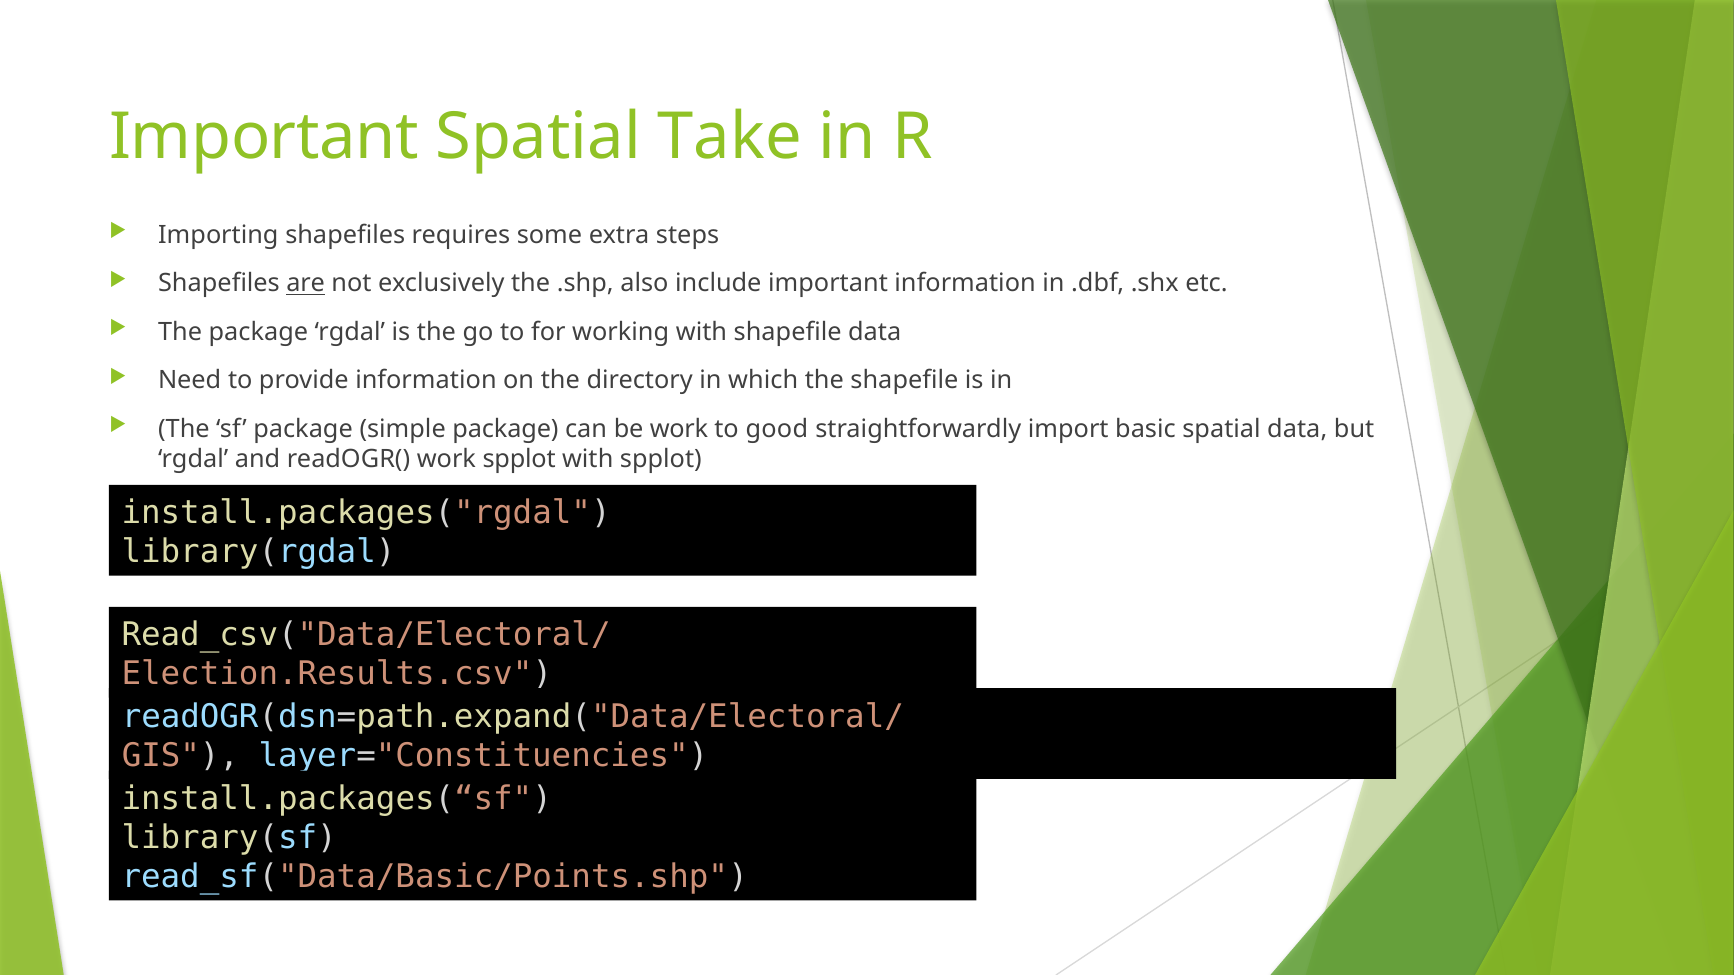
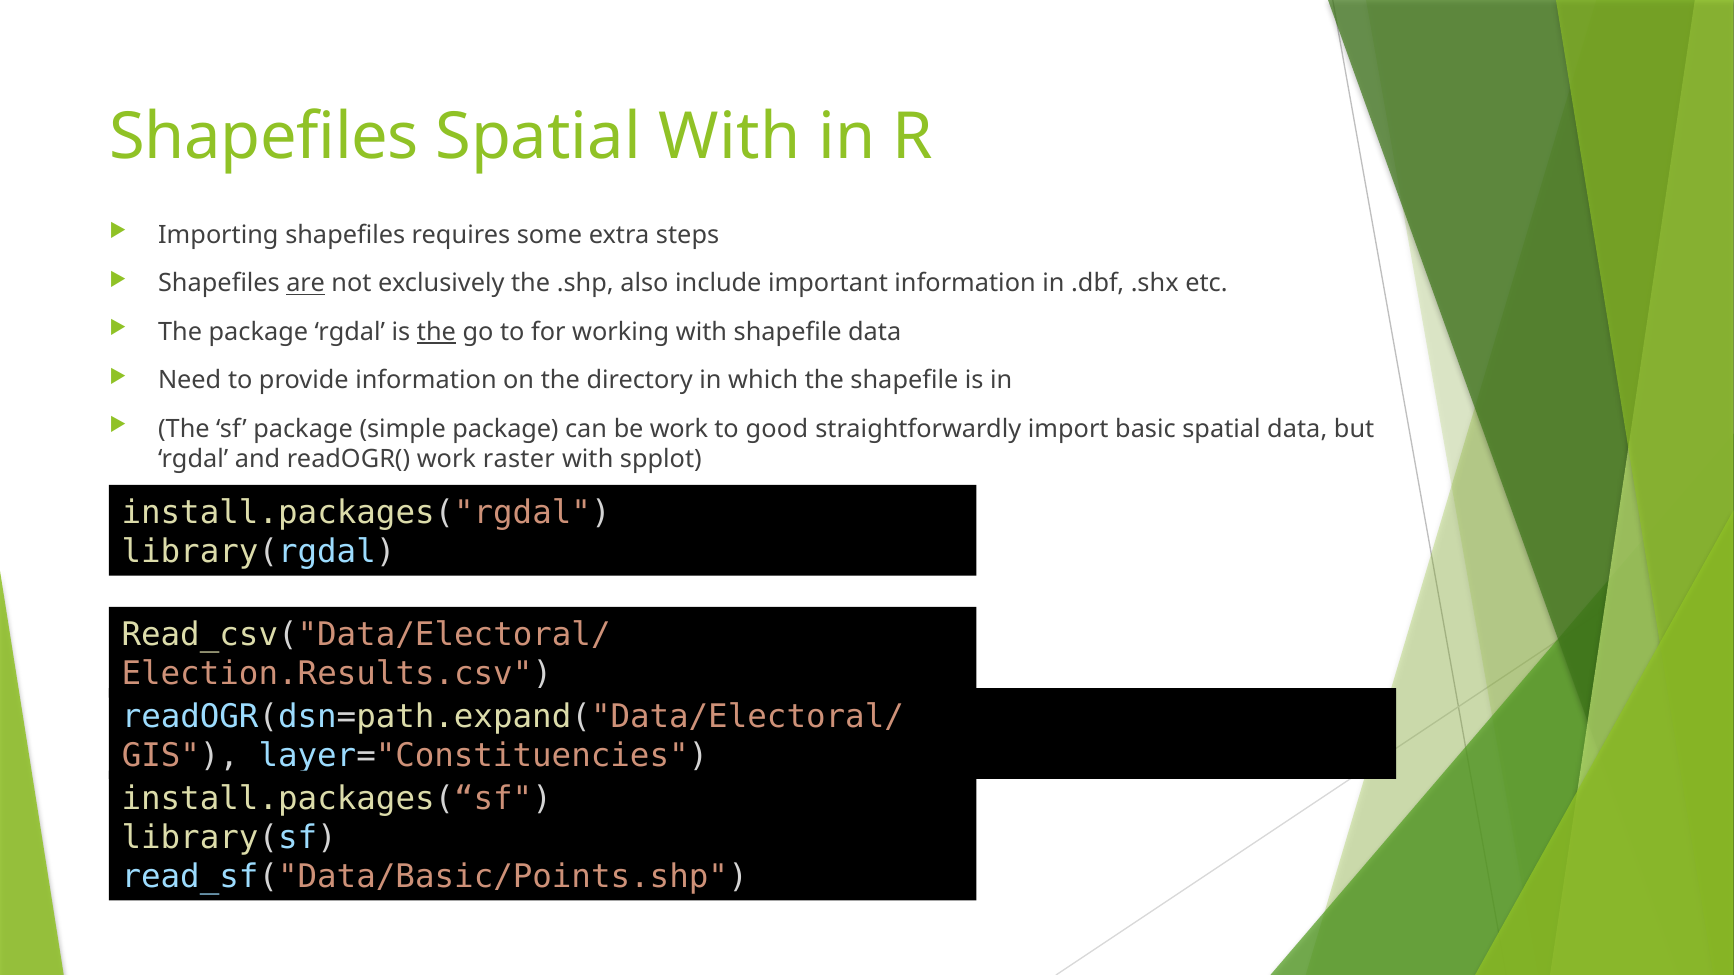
Important at (264, 137): Important -> Shapefiles
Spatial Take: Take -> With
the at (436, 332) underline: none -> present
work spplot: spplot -> raster
